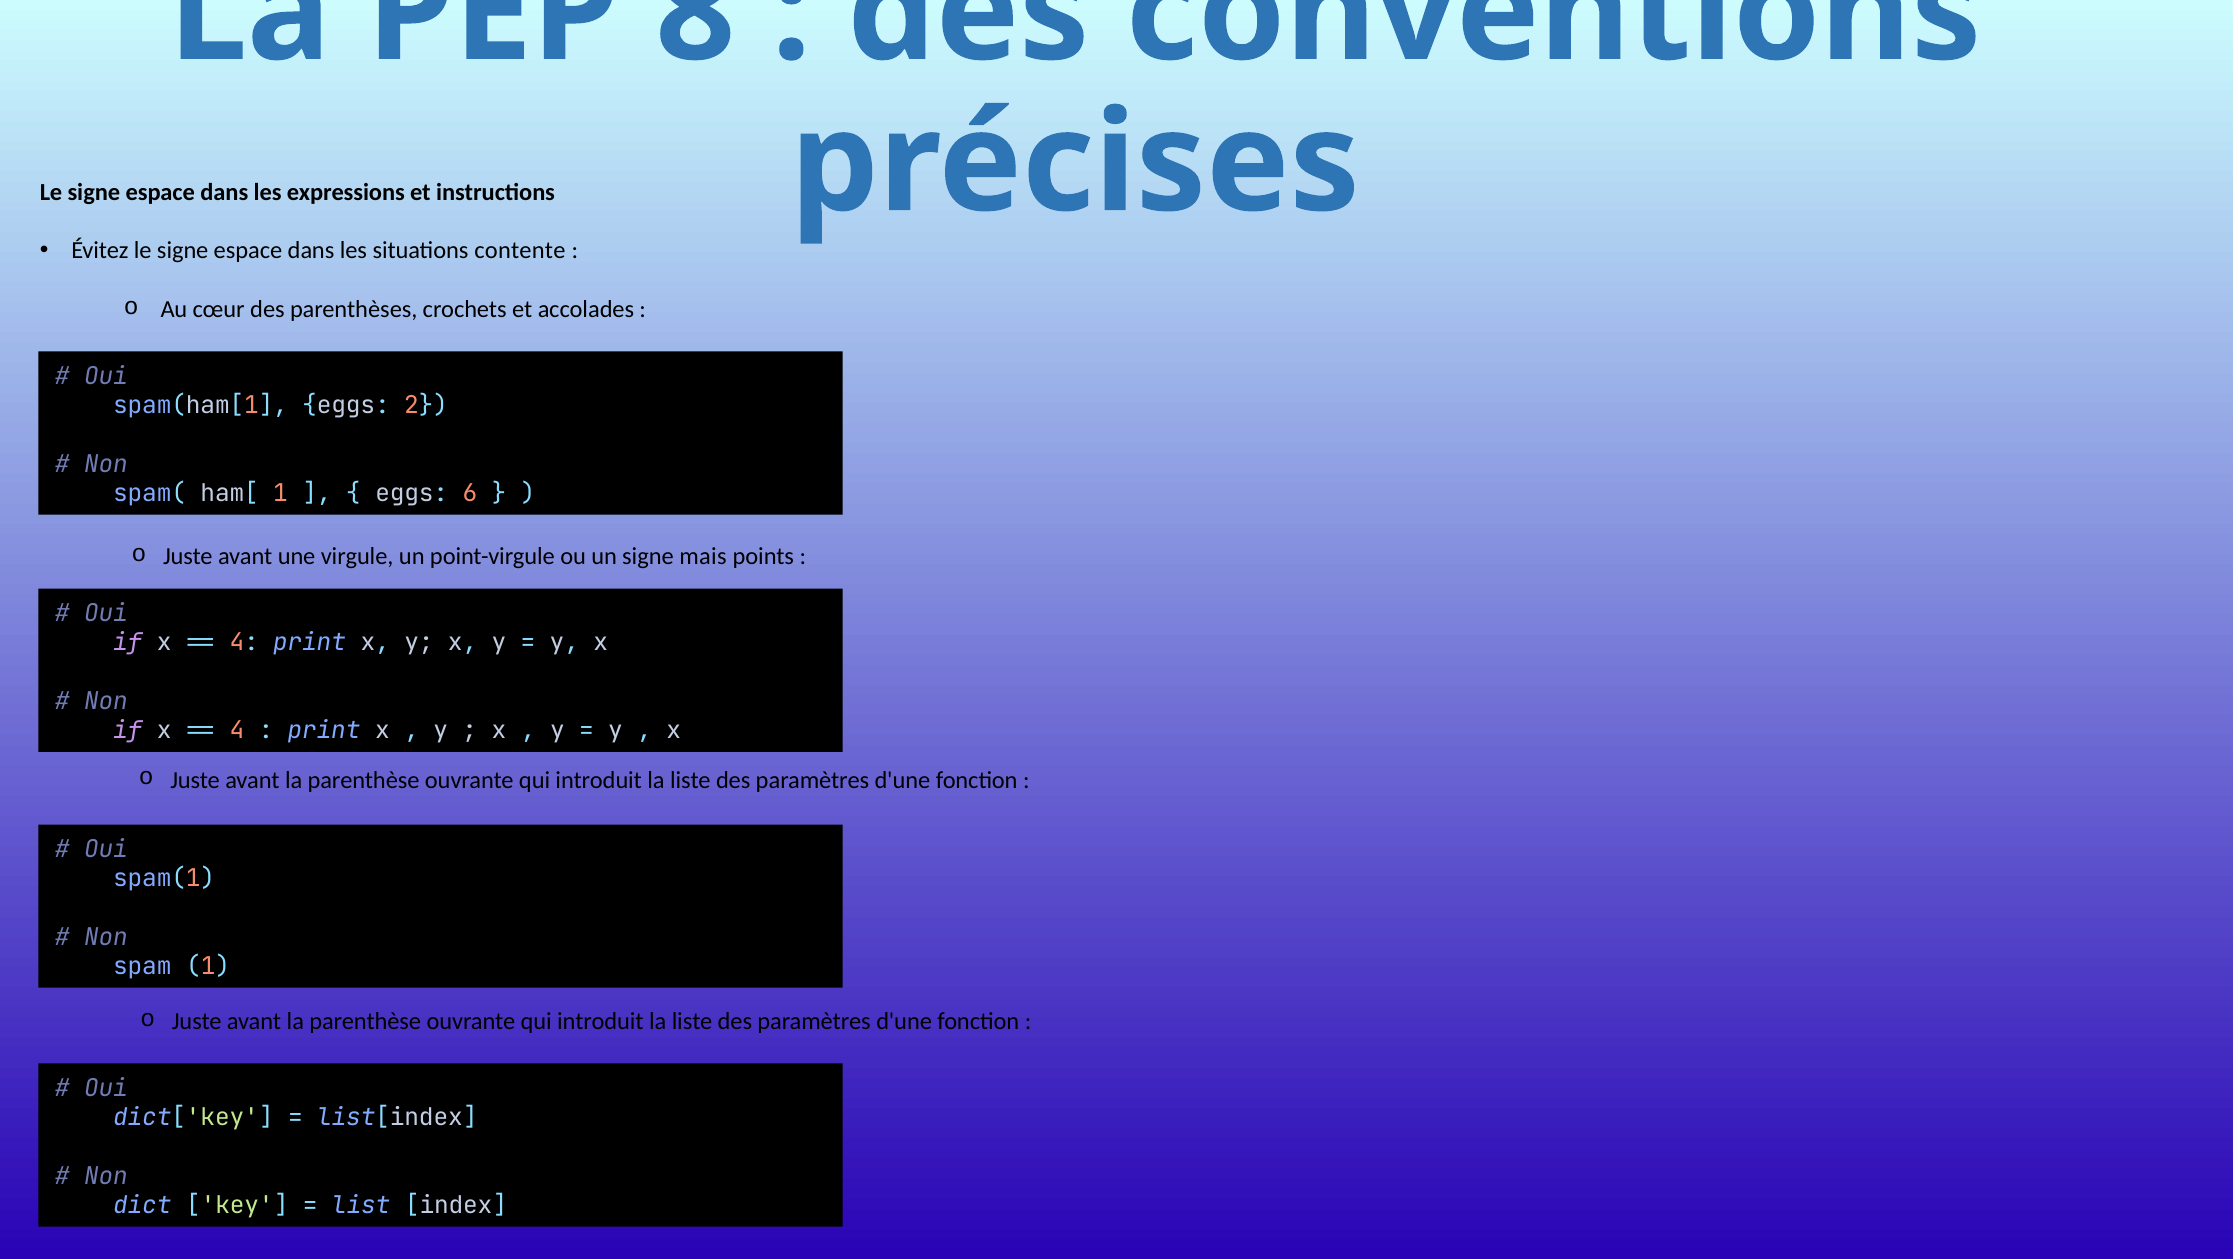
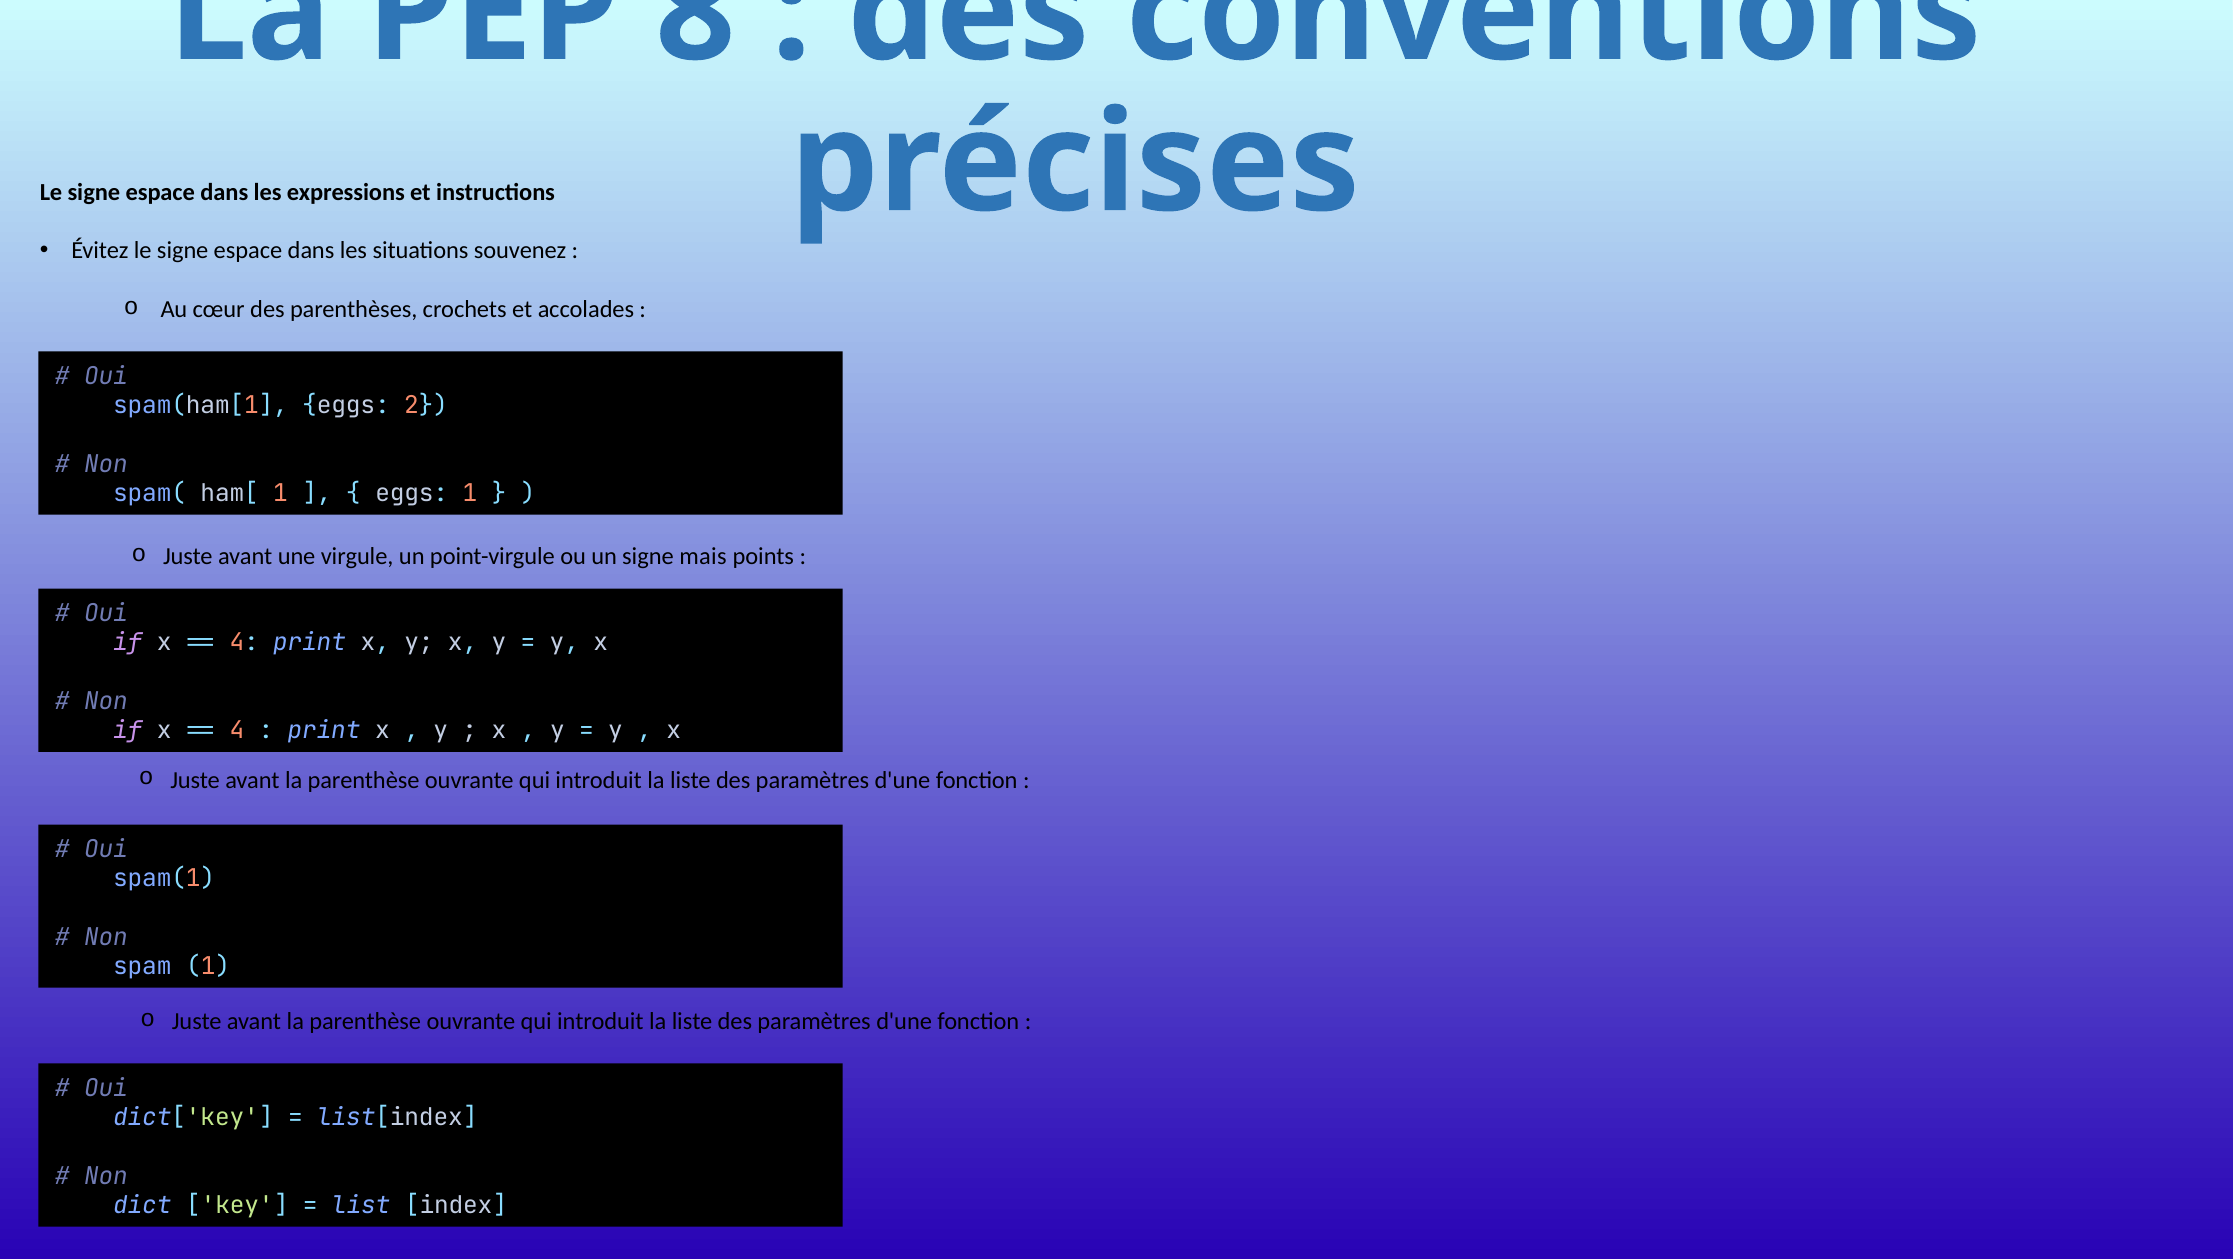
contente: contente -> souvenez
eggs 6: 6 -> 1
